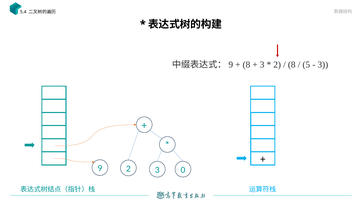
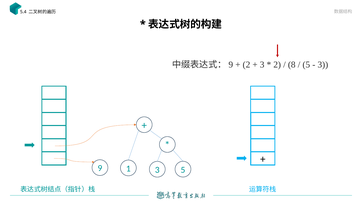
8 at (246, 65): 8 -> 2
9 2: 2 -> 1
3 0: 0 -> 5
